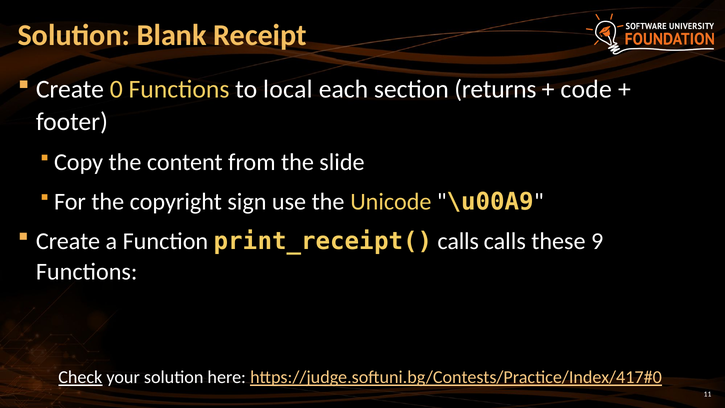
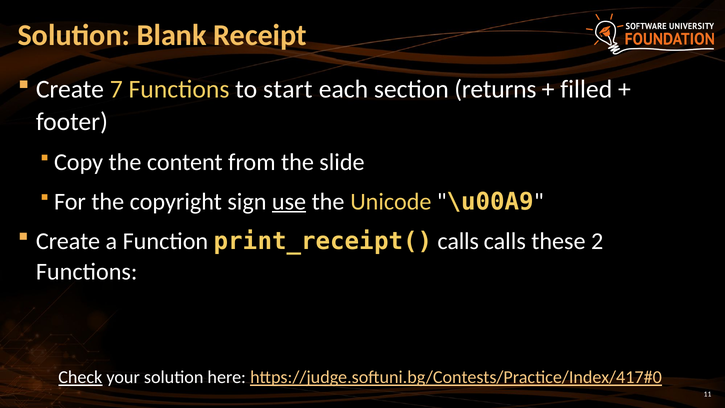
0: 0 -> 7
local: local -> start
code: code -> filled
use underline: none -> present
9: 9 -> 2
